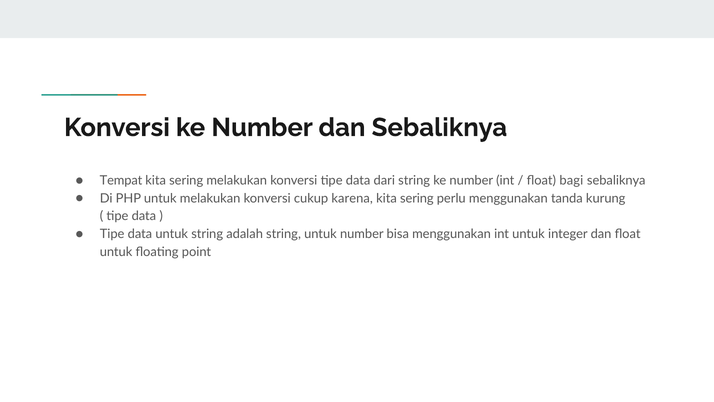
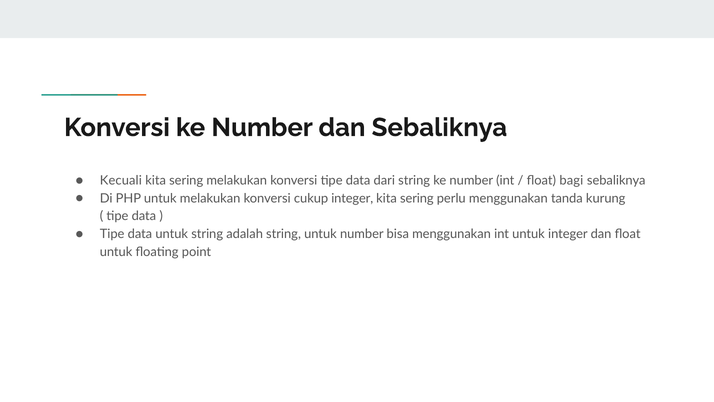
Tempat: Tempat -> Kecuali
cukup karena: karena -> integer
